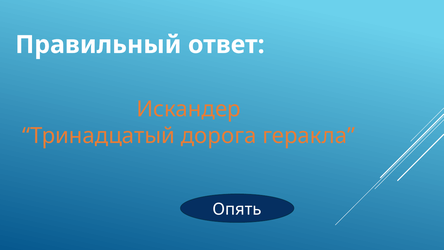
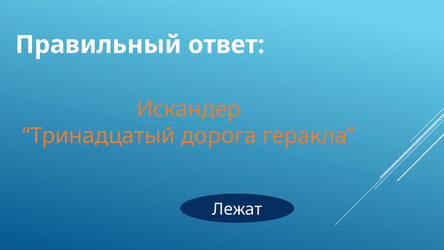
Опять: Опять -> Лежат
